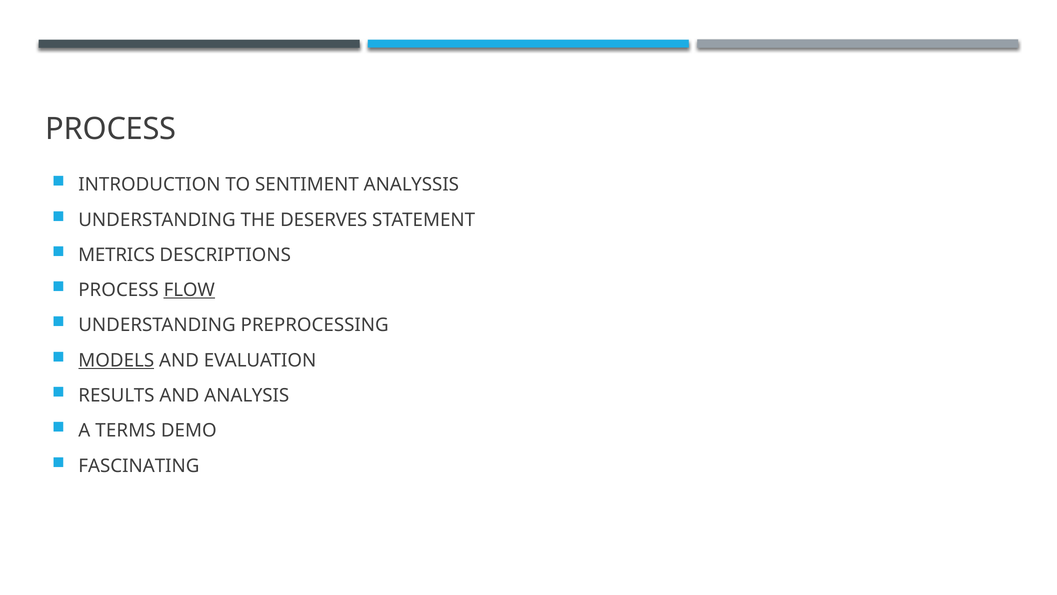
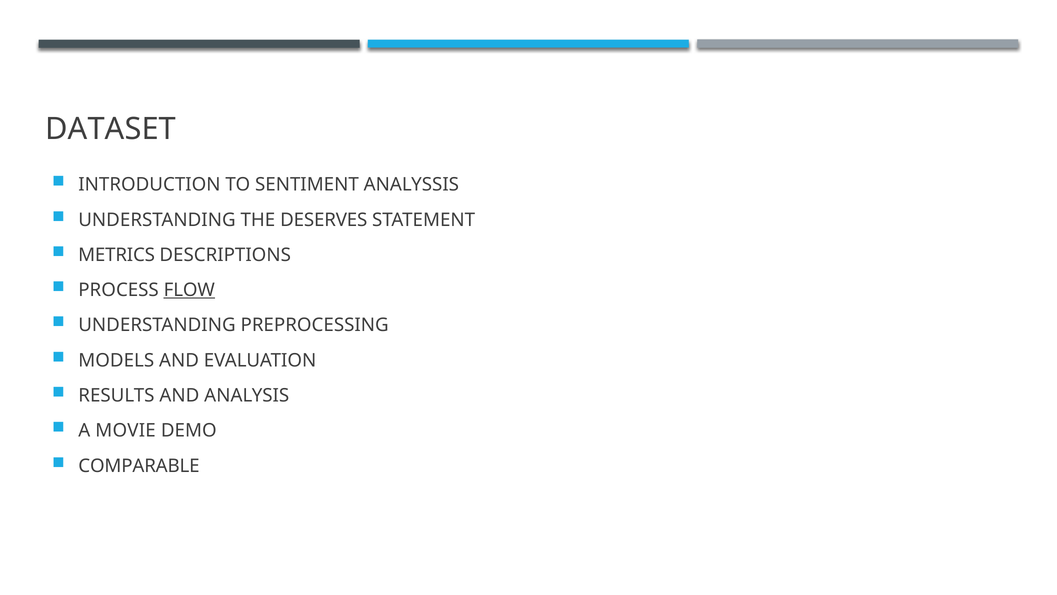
PROCESS at (111, 129): PROCESS -> DATASET
MODELS underline: present -> none
TERMS: TERMS -> MOVIE
FASCINATING: FASCINATING -> COMPARABLE
